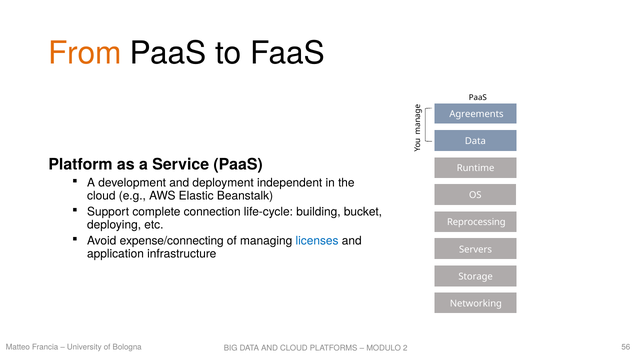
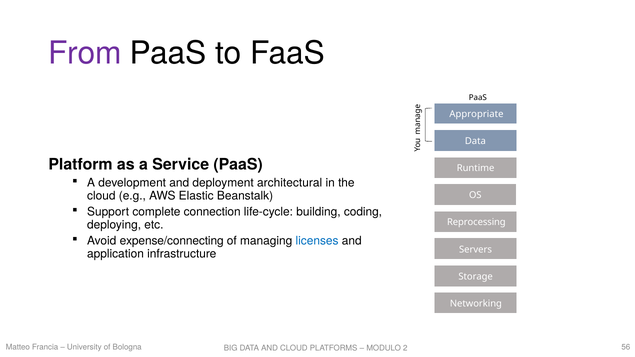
From colour: orange -> purple
Agreements: Agreements -> Appropriate
independent: independent -> architectural
bucket: bucket -> coding
